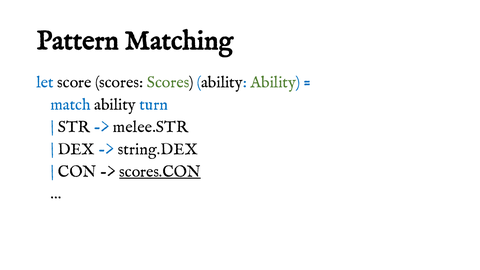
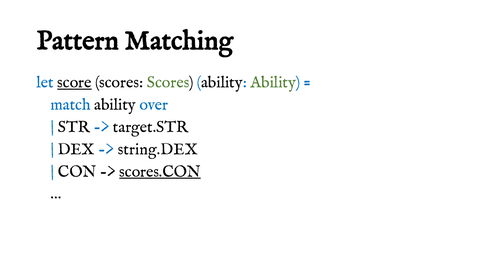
score underline: none -> present
turn: turn -> over
melee.STR: melee.STR -> target.STR
